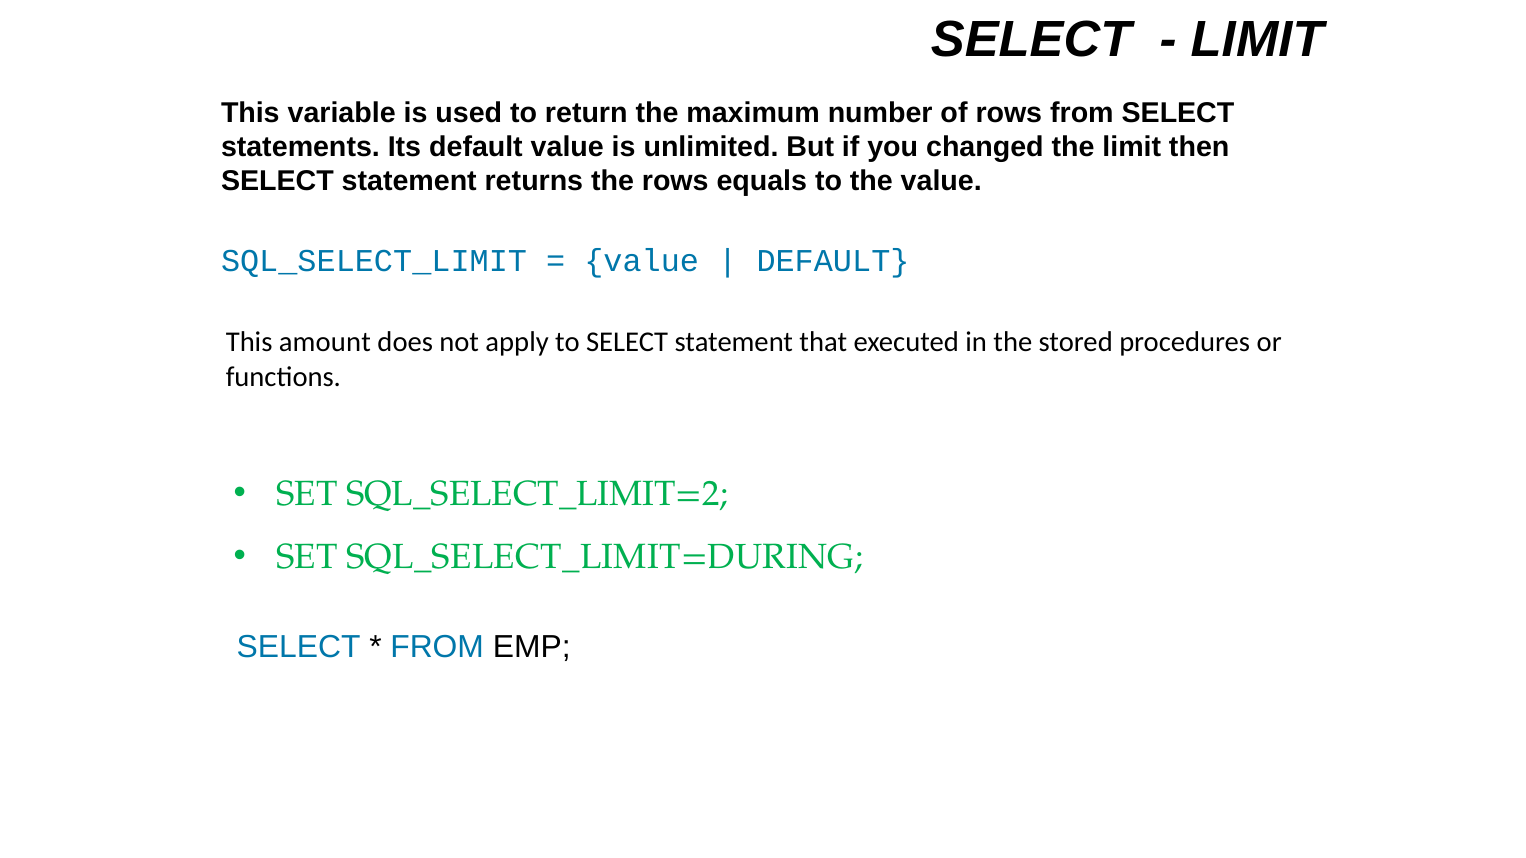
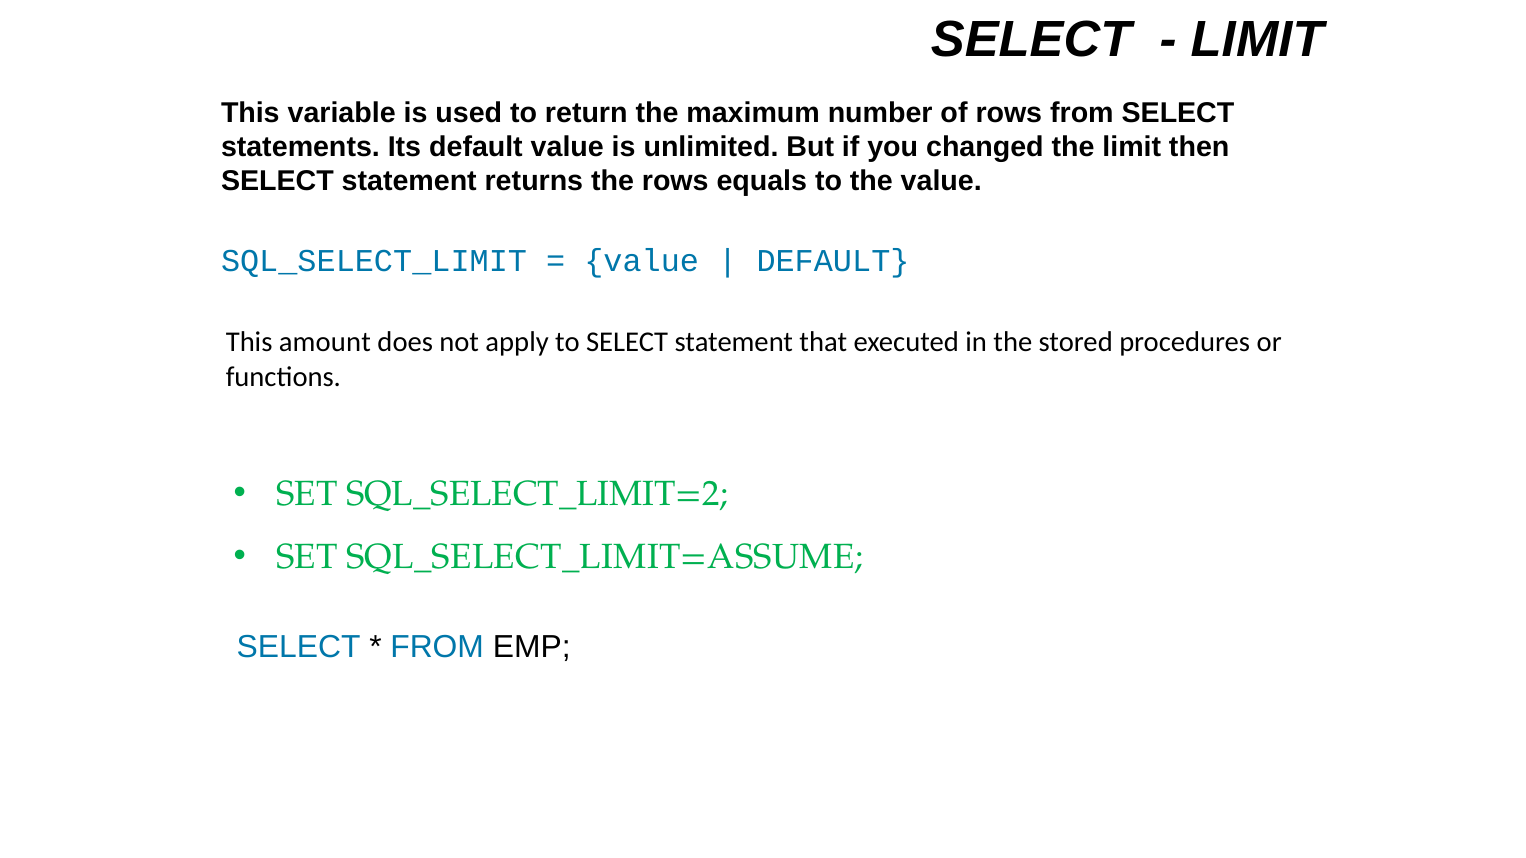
SQL_SELECT_LIMIT=DURING: SQL_SELECT_LIMIT=DURING -> SQL_SELECT_LIMIT=ASSUME
